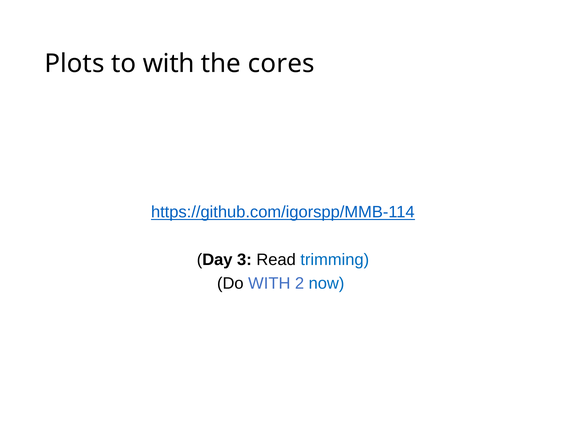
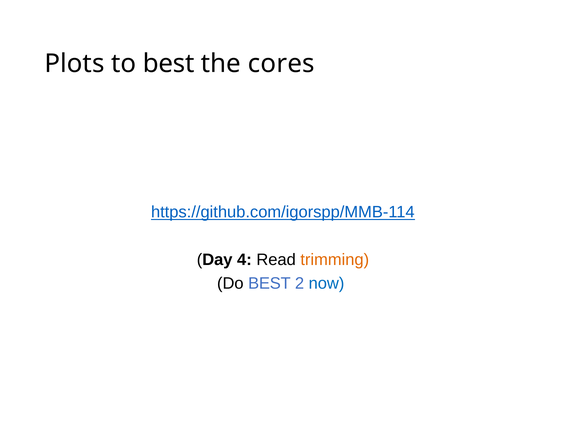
to with: with -> best
3: 3 -> 4
trimming colour: blue -> orange
Do WITH: WITH -> BEST
